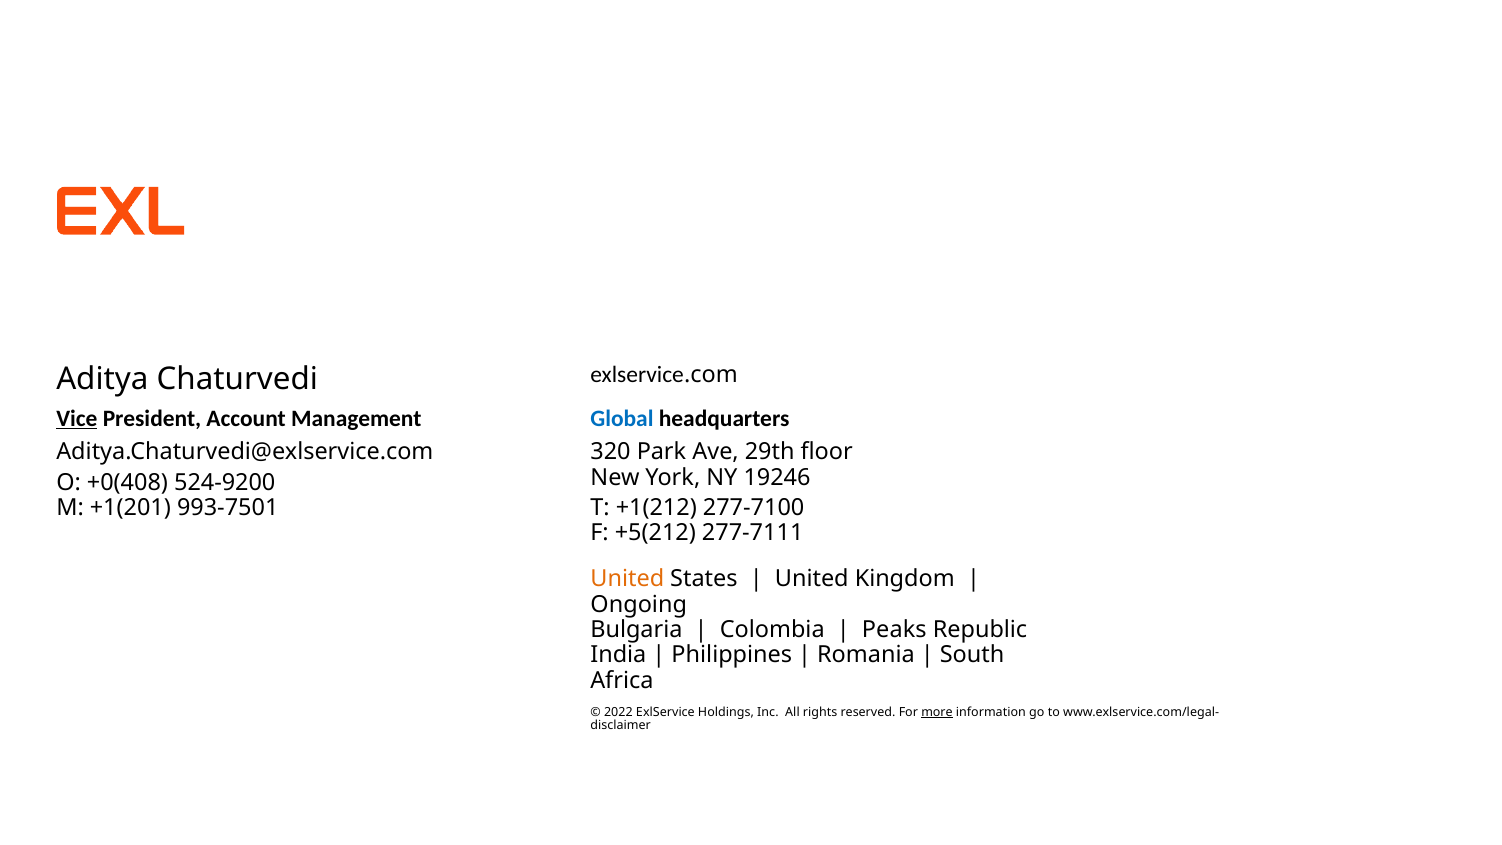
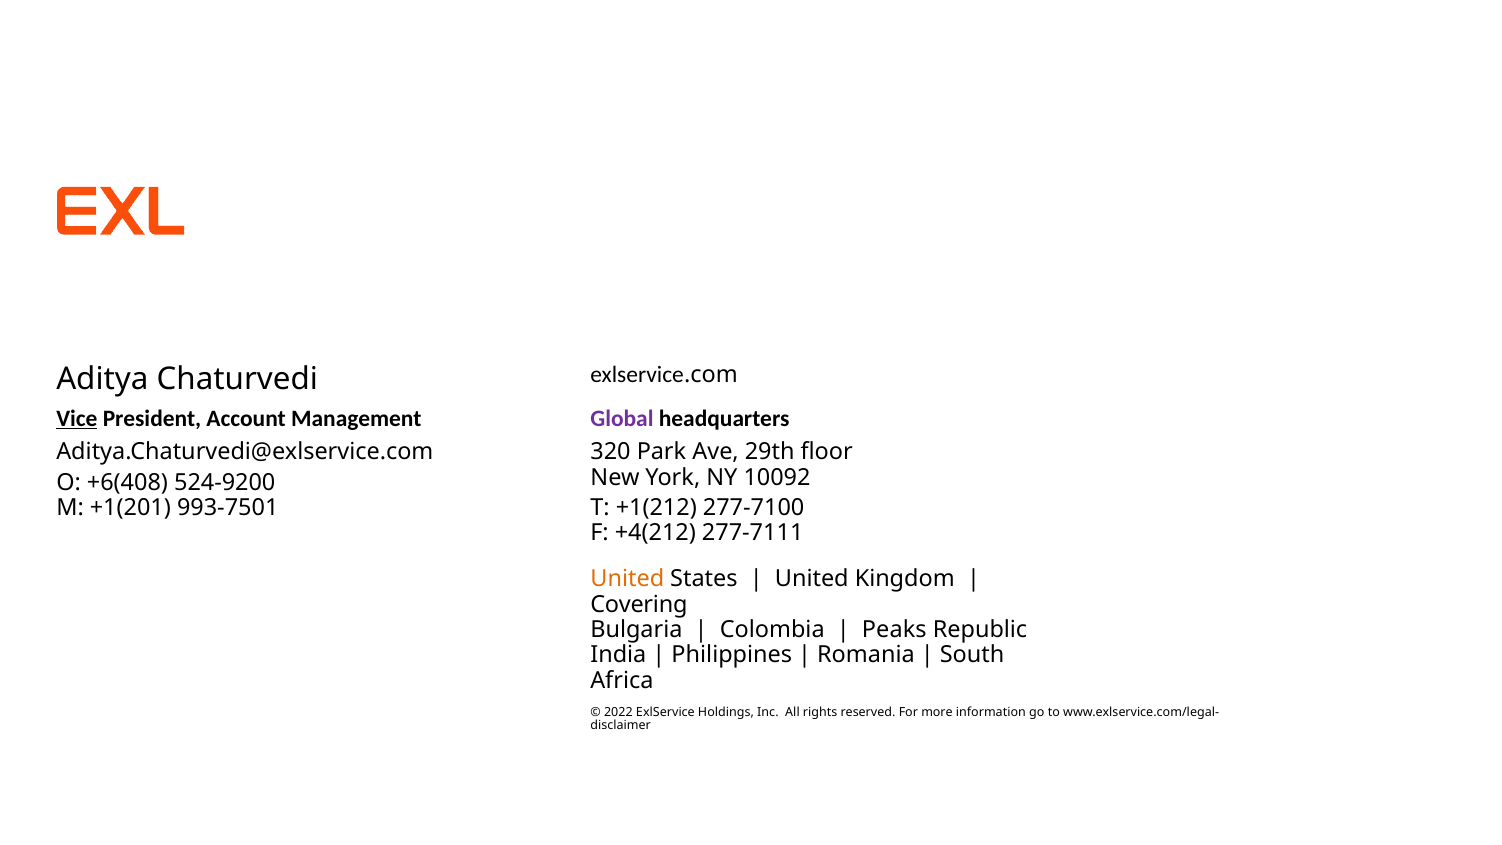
Global colour: blue -> purple
19246: 19246 -> 10092
+0(408: +0(408 -> +6(408
+5(212: +5(212 -> +4(212
Ongoing: Ongoing -> Covering
more underline: present -> none
